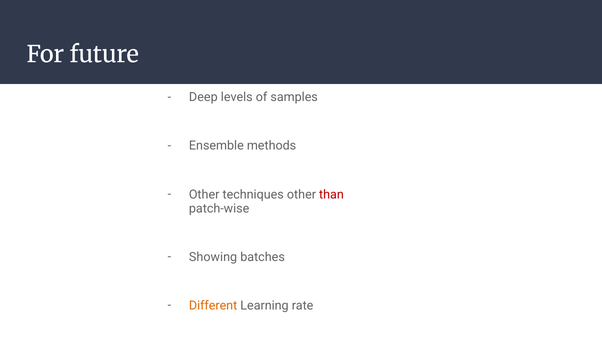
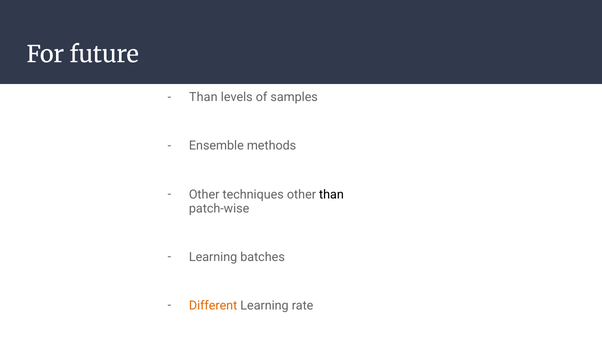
Deep at (203, 97): Deep -> Than
than at (331, 195) colour: red -> black
Showing at (213, 258): Showing -> Learning
